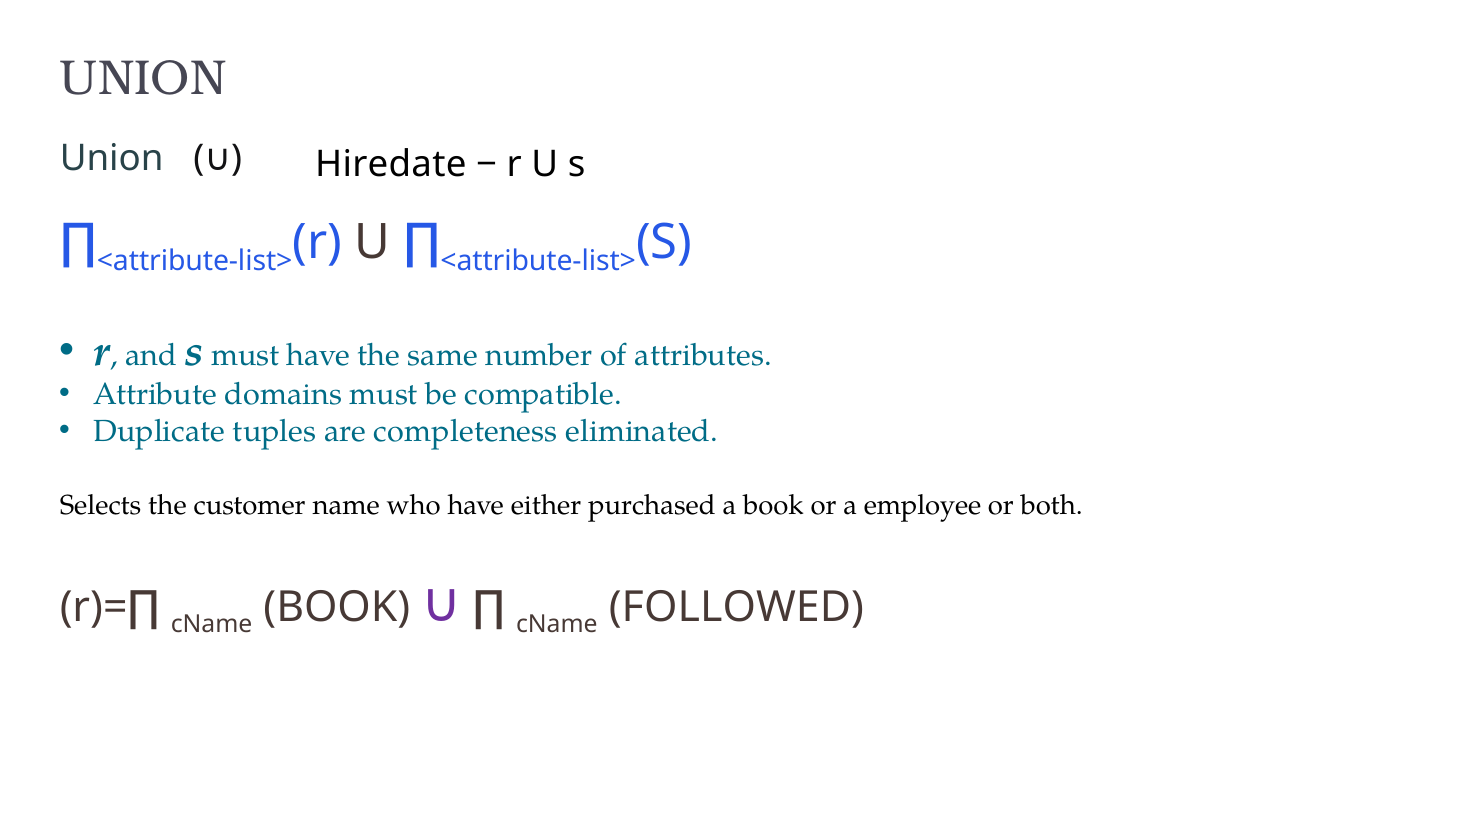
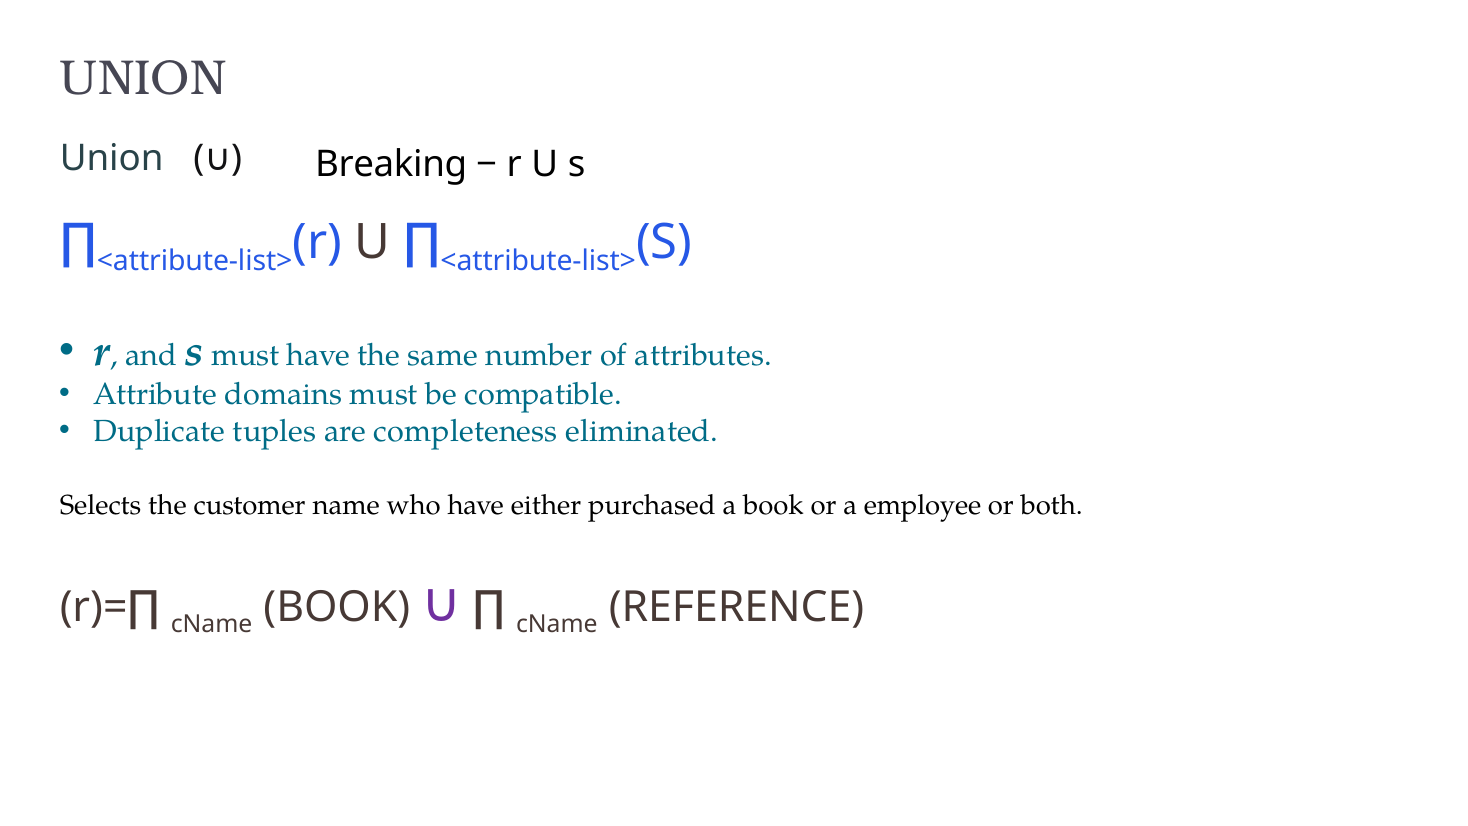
Hiredate: Hiredate -> Breaking
FOLLOWED: FOLLOWED -> REFERENCE
